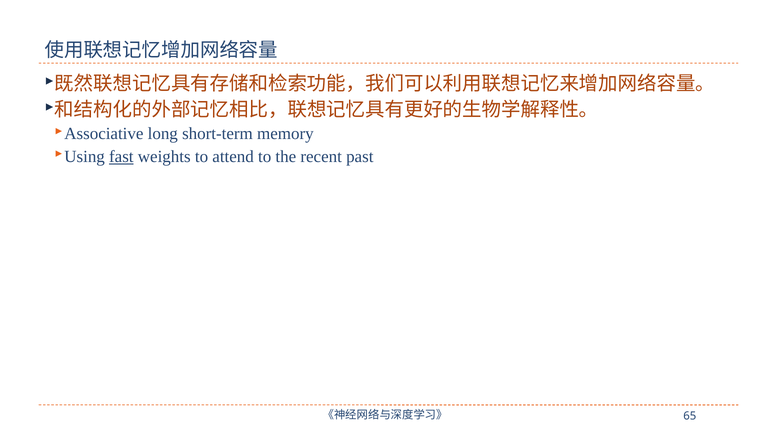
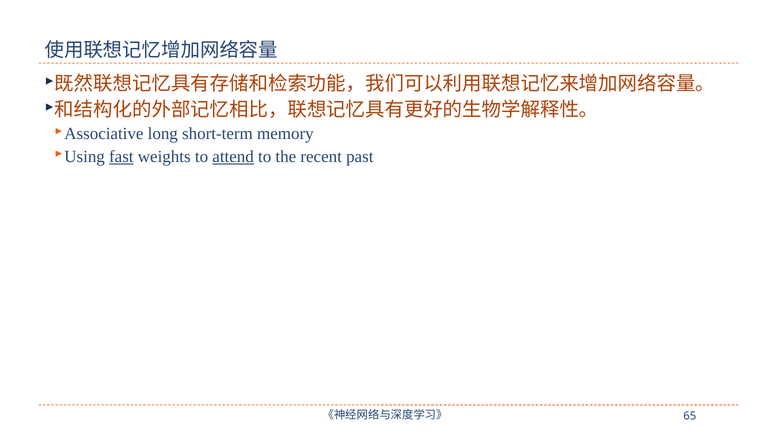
attend underline: none -> present
